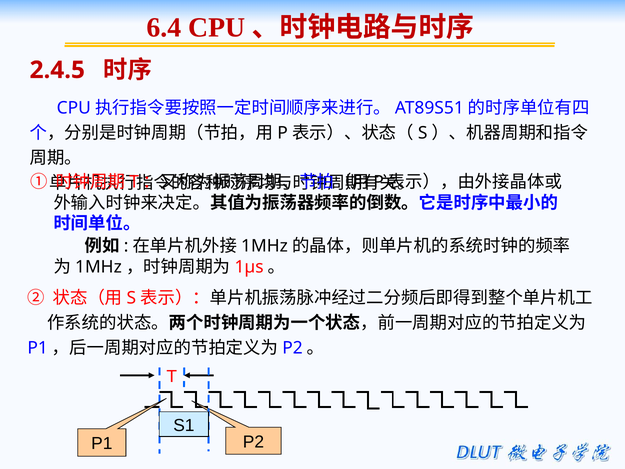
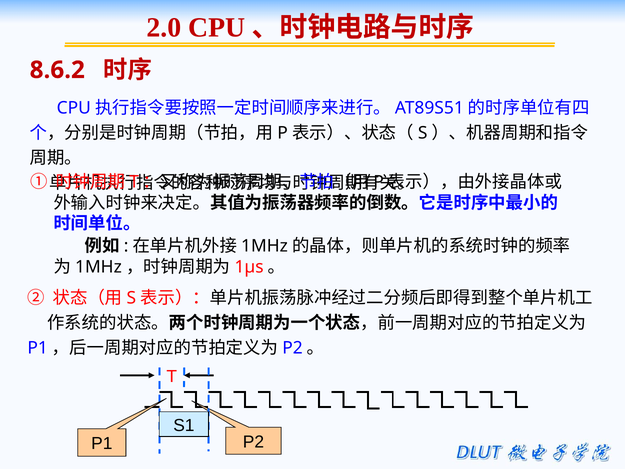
6.4: 6.4 -> 2.0
2.4.5: 2.4.5 -> 8.6.2
